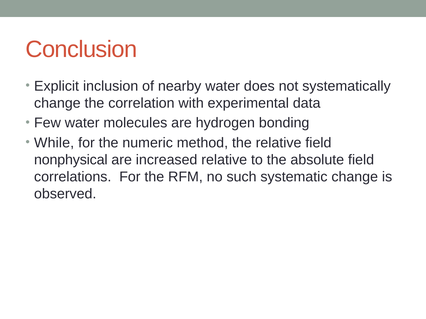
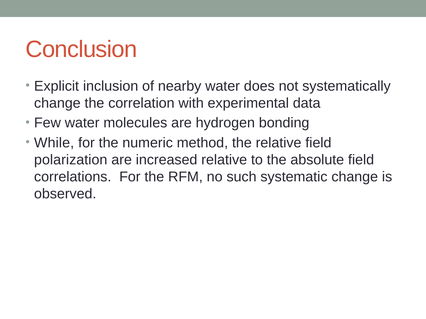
nonphysical: nonphysical -> polarization
